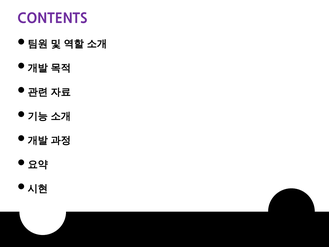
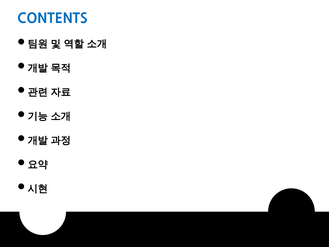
CONTENTS colour: purple -> blue
